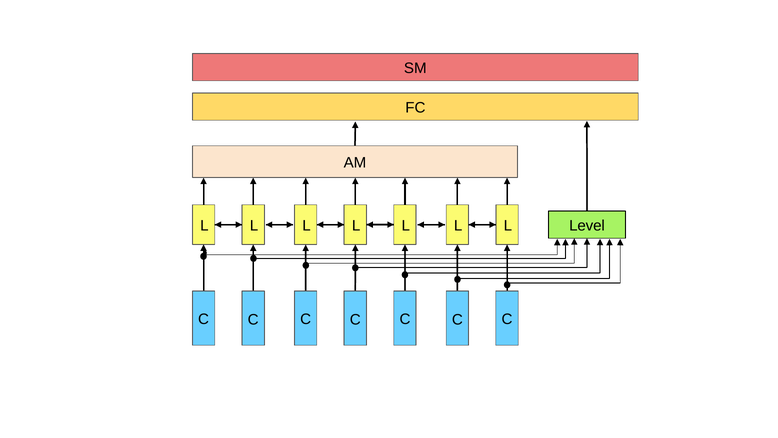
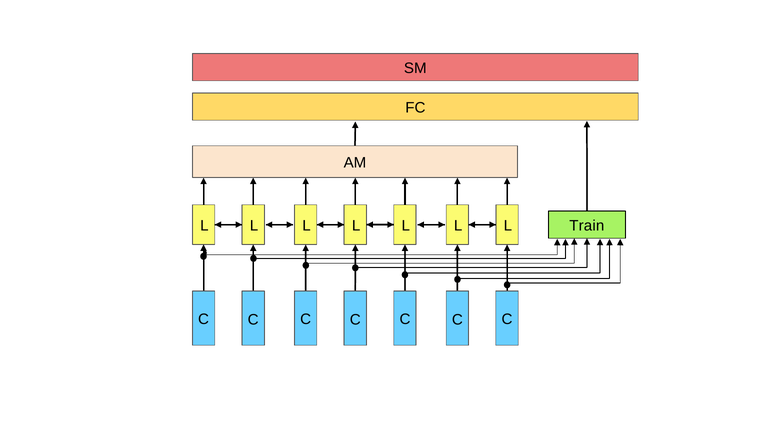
Level: Level -> Train
